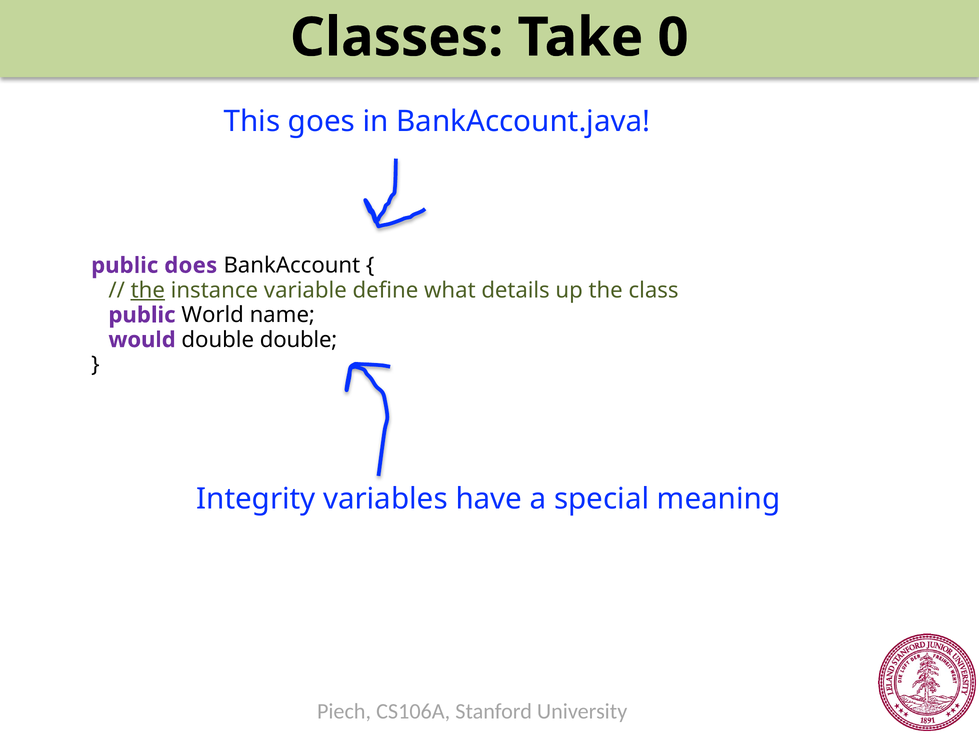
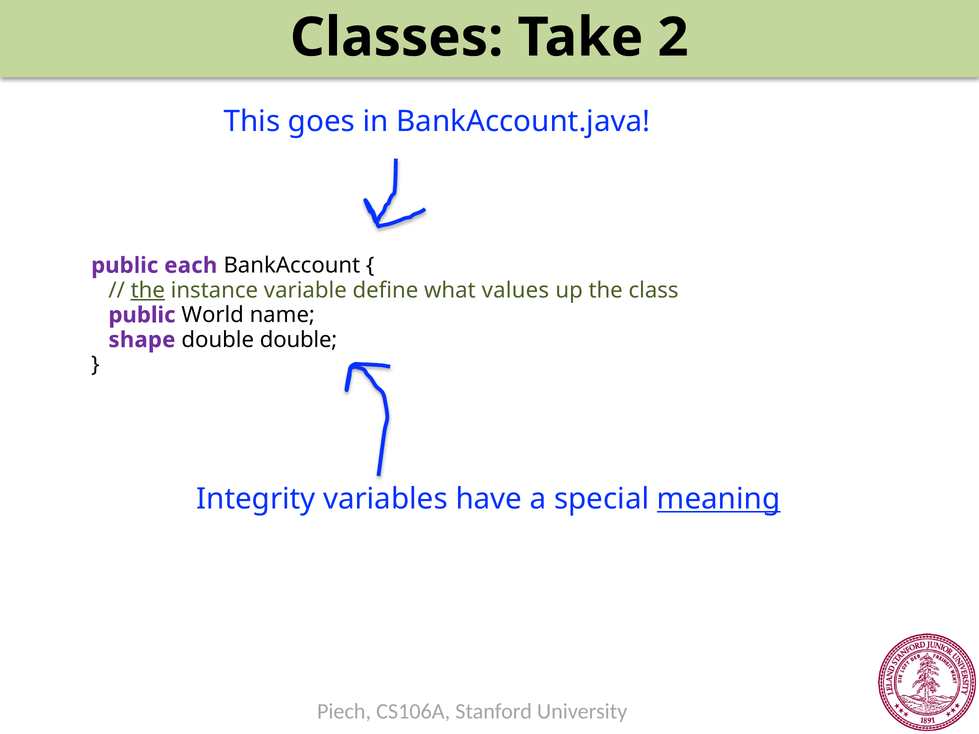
0: 0 -> 2
does: does -> each
details: details -> values
would: would -> shape
meaning underline: none -> present
